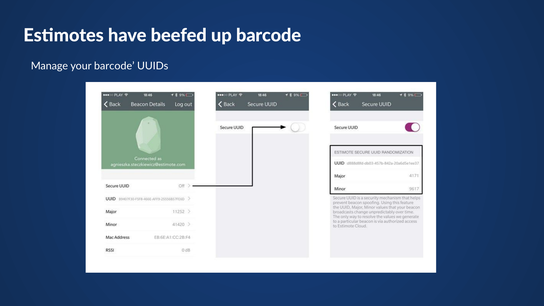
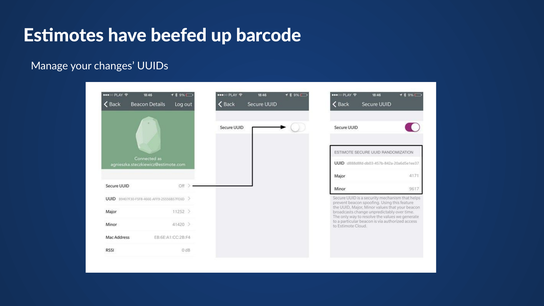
your barcode: barcode -> changes
